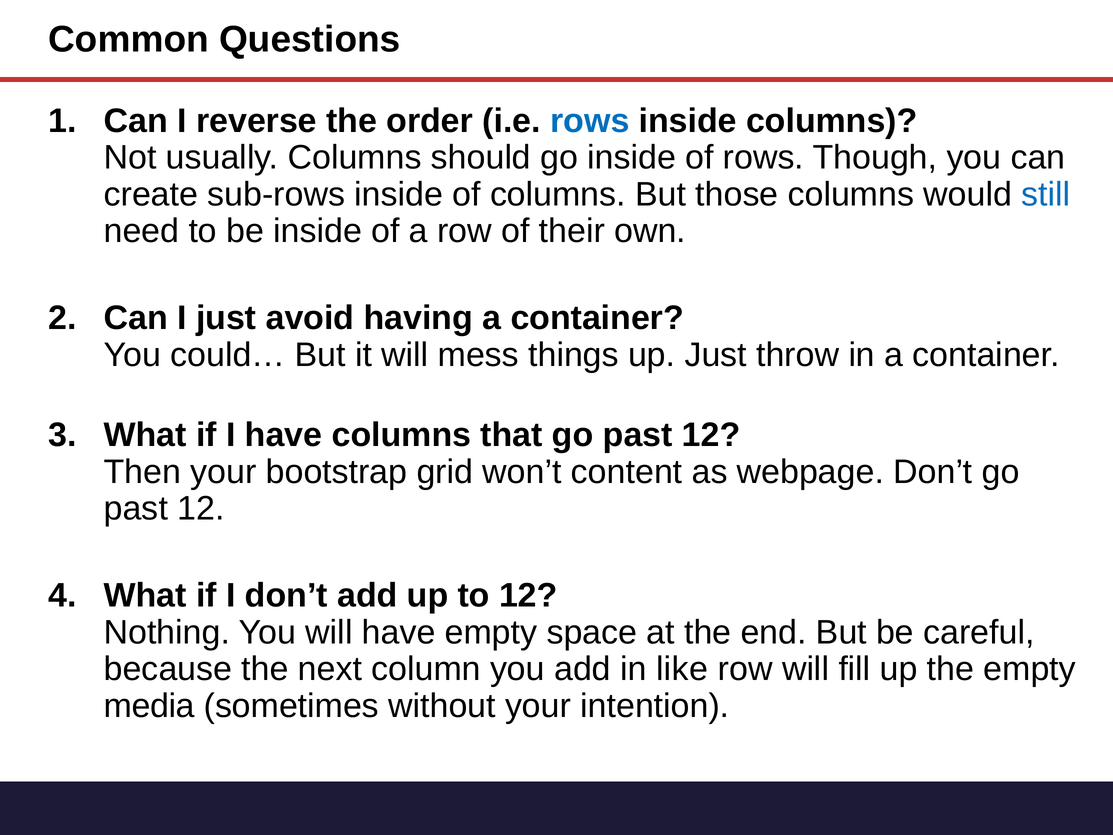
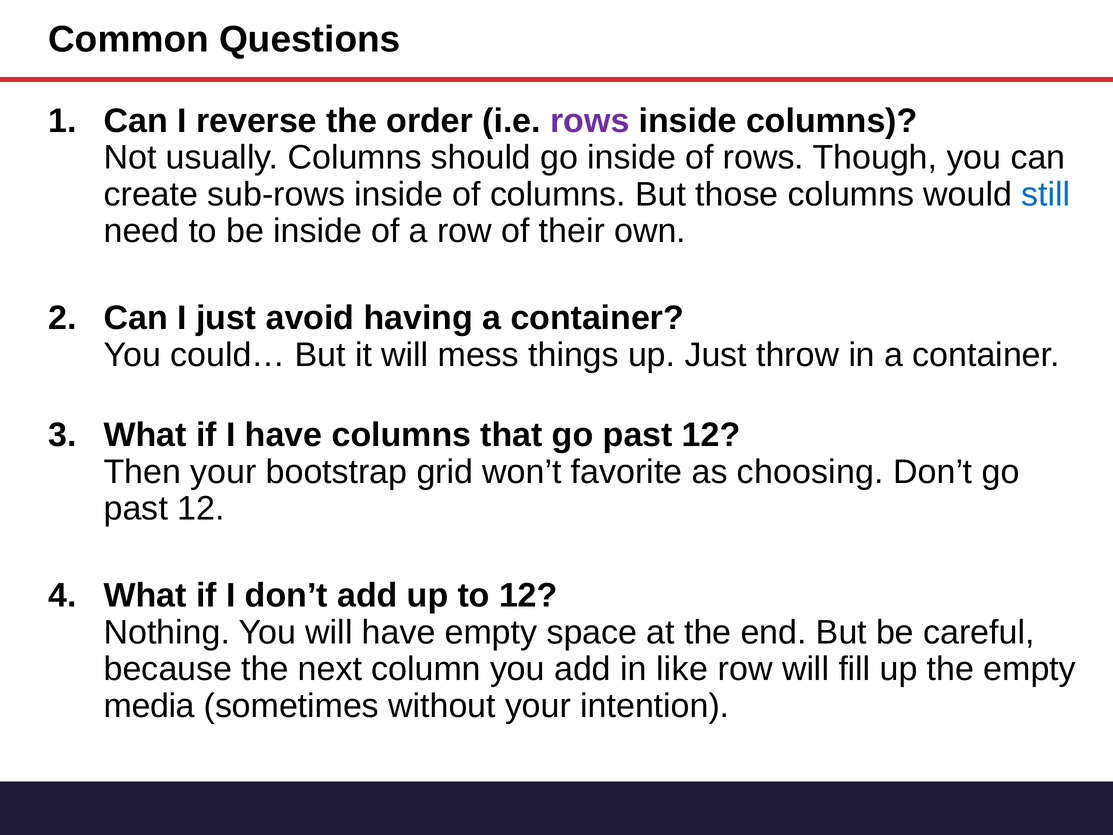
rows at (590, 121) colour: blue -> purple
content: content -> favorite
webpage: webpage -> choosing
